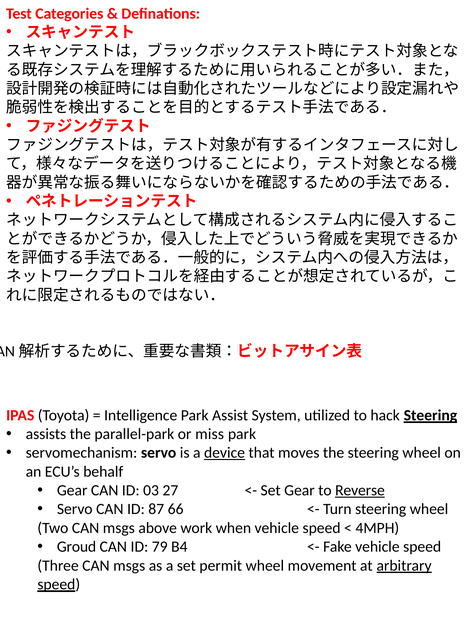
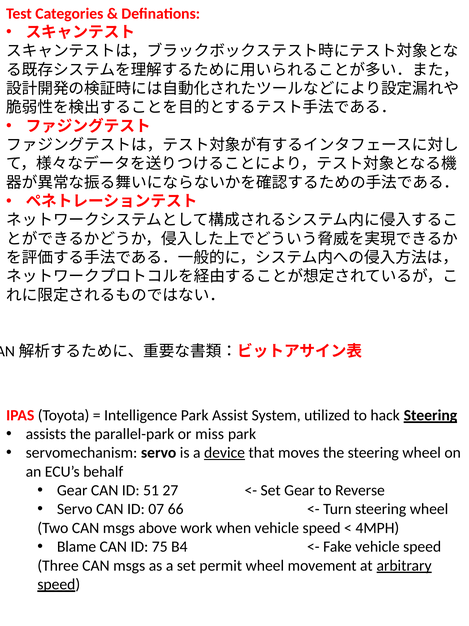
03: 03 -> 51
Reverse underline: present -> none
87: 87 -> 07
Groud: Groud -> Blame
79: 79 -> 75
